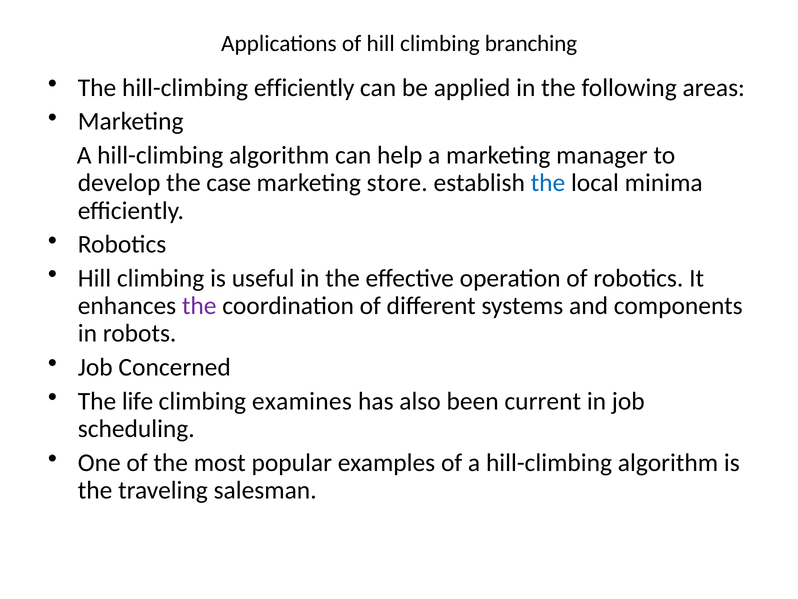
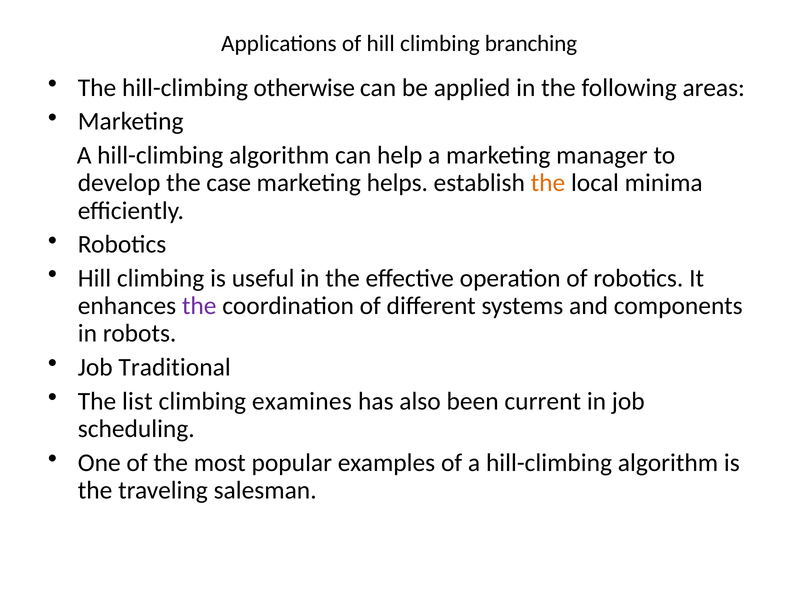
hill-climbing efficiently: efficiently -> otherwise
store: store -> helps
the at (548, 183) colour: blue -> orange
Concerned: Concerned -> Traditional
life: life -> list
